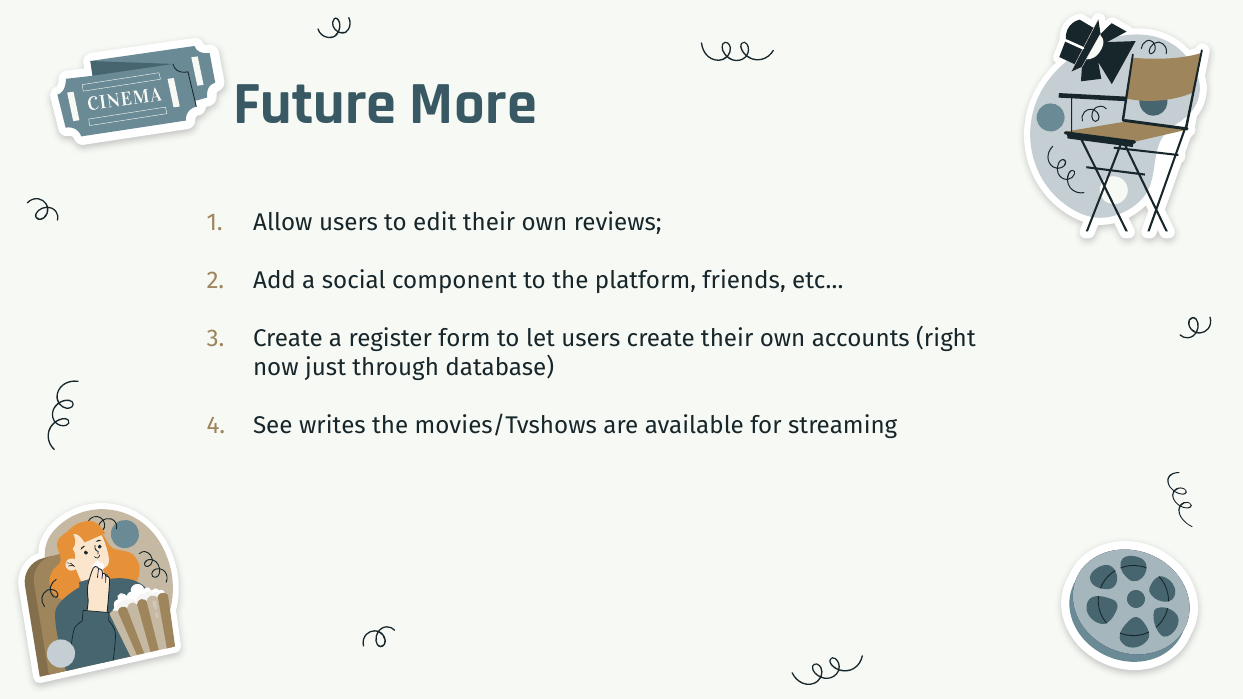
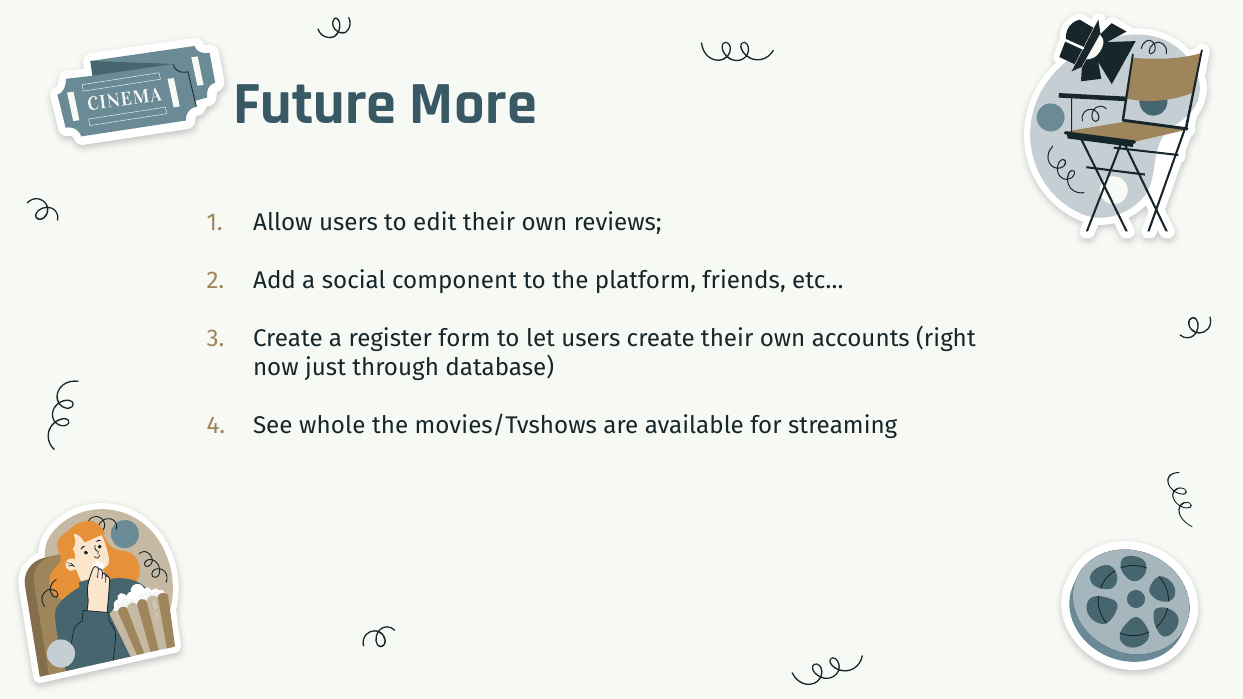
writes: writes -> whole
